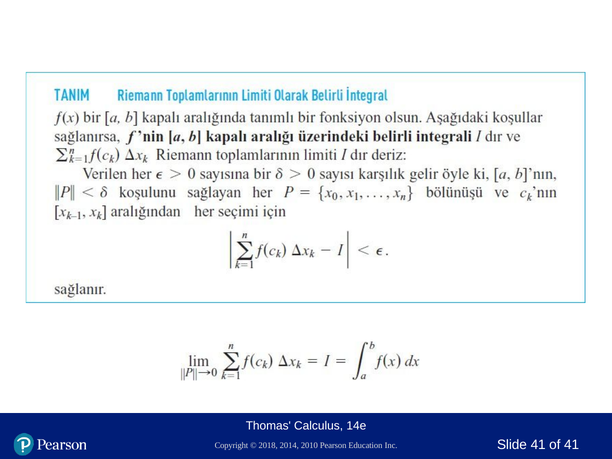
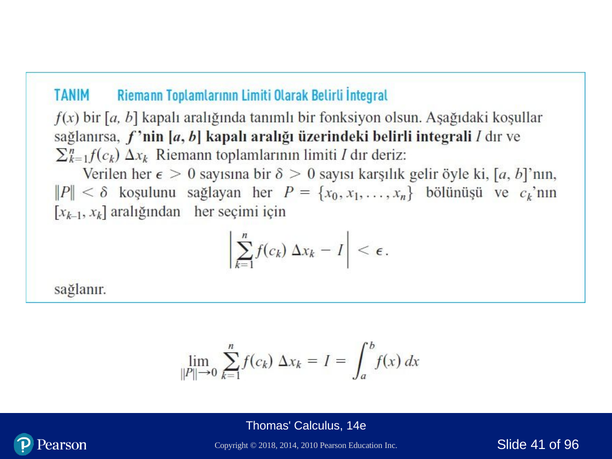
of 41: 41 -> 96
